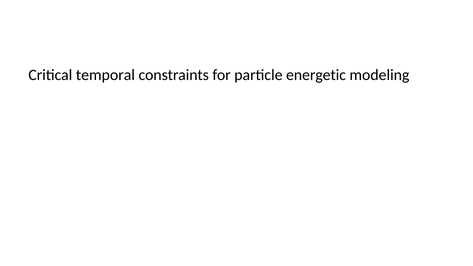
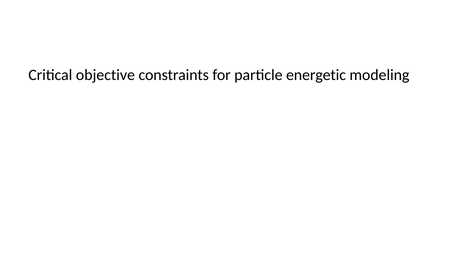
temporal: temporal -> objective
